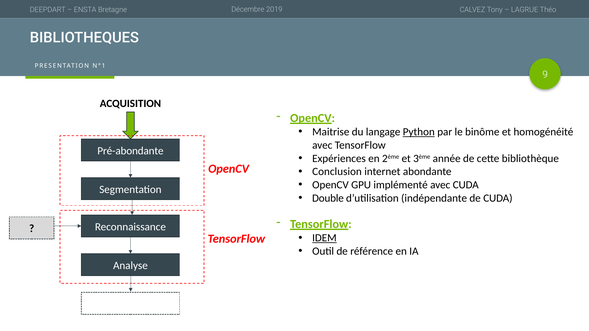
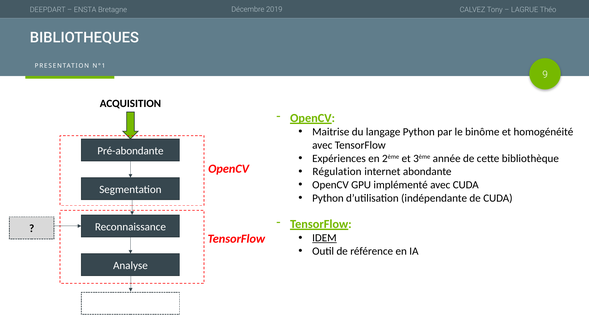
Python at (419, 132) underline: present -> none
Conclusion: Conclusion -> Régulation
Double at (328, 198): Double -> Python
